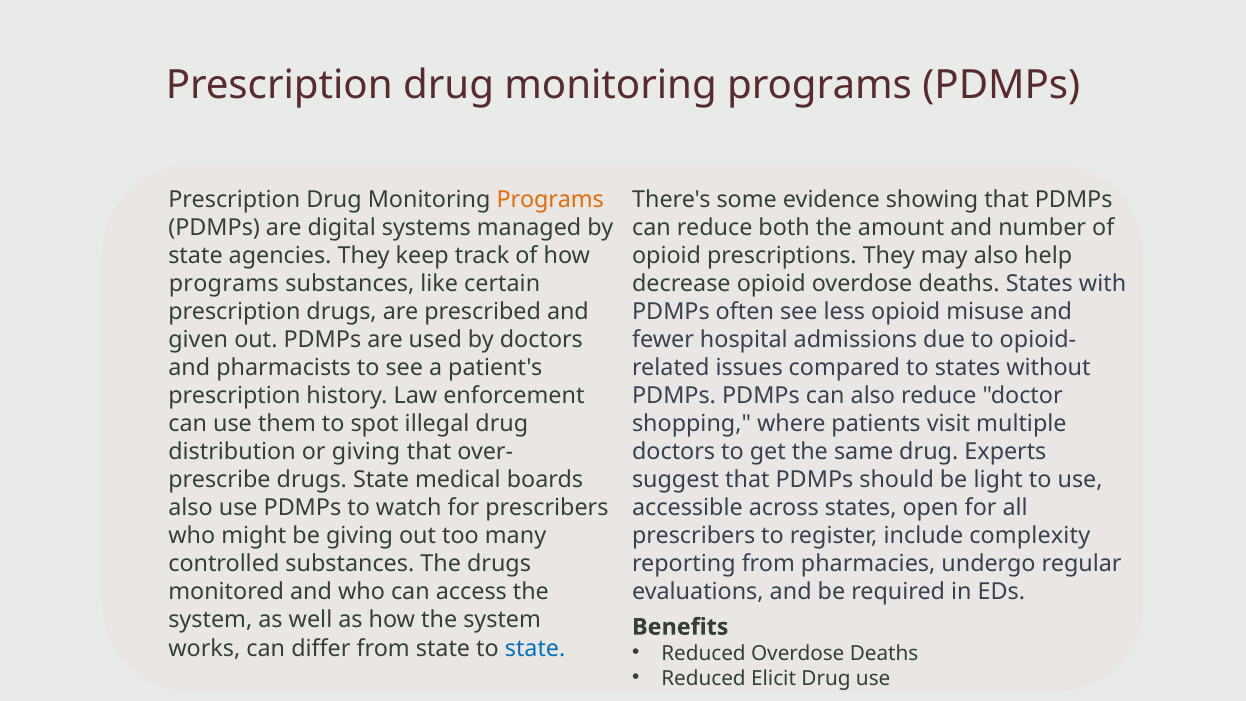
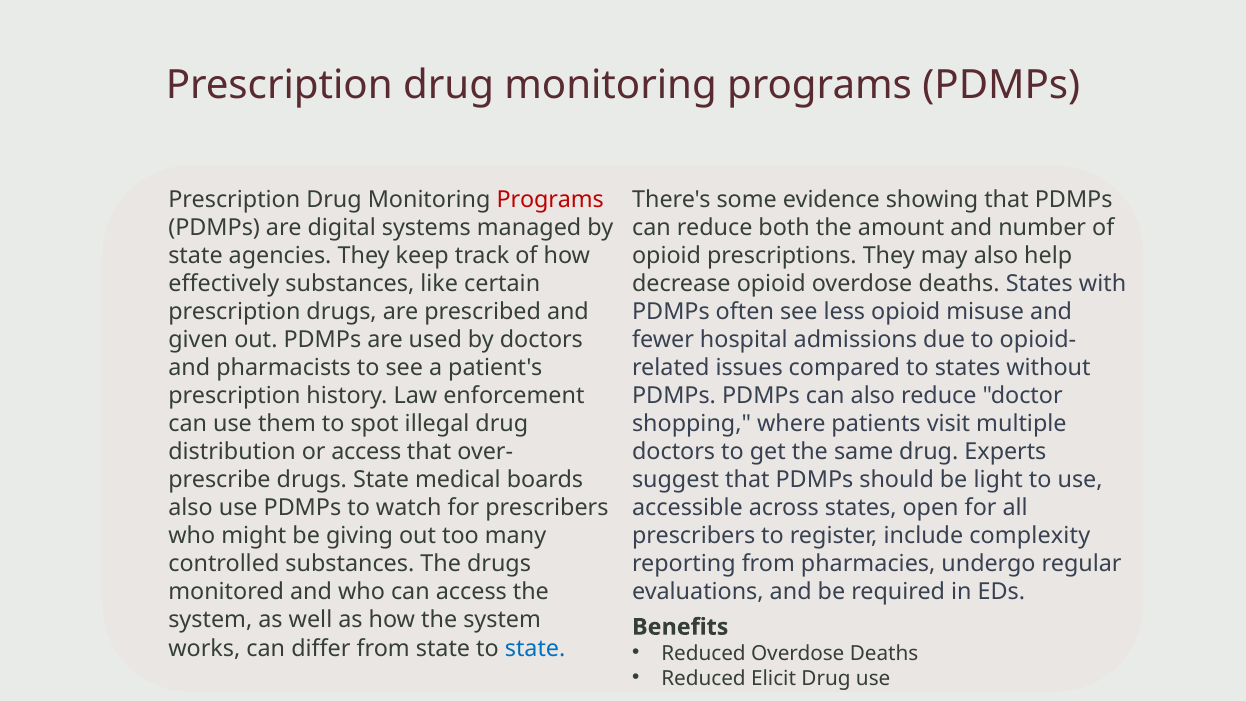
Programs at (550, 200) colour: orange -> red
programs at (224, 284): programs -> effectively
or giving: giving -> access
